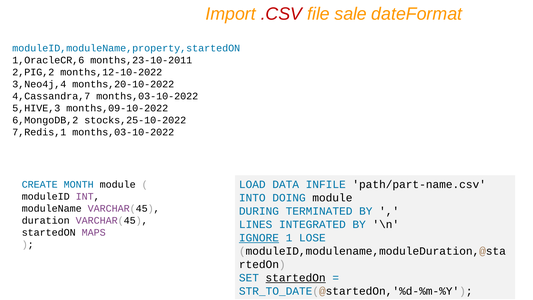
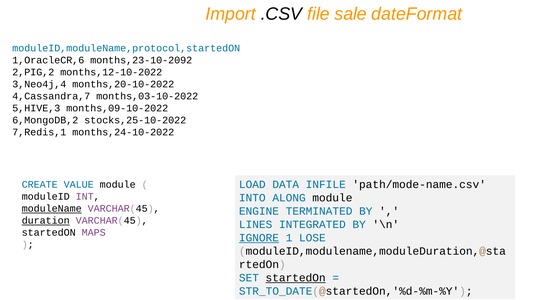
.CSV colour: red -> black
moduleID,moduleName,property,startedON: moduleID,moduleName,property,startedON -> moduleID,moduleName,protocol,startedON
months,23-10-2011: months,23-10-2011 -> months,23-10-2092
7,Redis,1 months,03-10-2022: months,03-10-2022 -> months,24-10-2022
path/part-name.csv: path/part-name.csv -> path/mode-name.csv
MONTH: MONTH -> VALUE
DOING: DOING -> ALONG
moduleName underline: none -> present
DURING: DURING -> ENGINE
duration underline: none -> present
